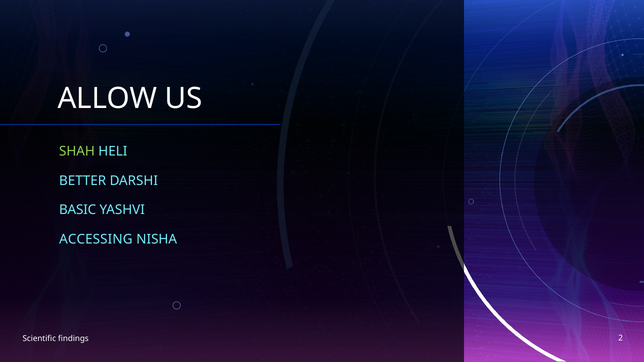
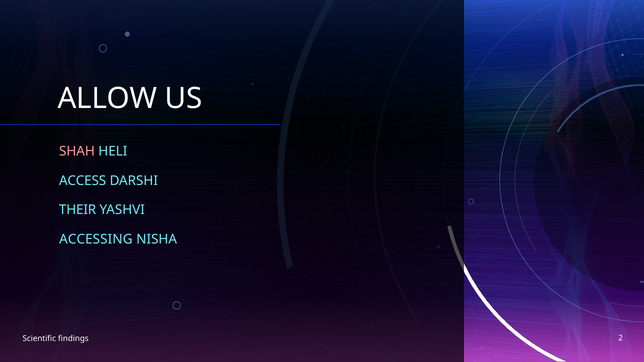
SHAH colour: light green -> pink
BETTER: BETTER -> ACCESS
BASIC: BASIC -> THEIR
